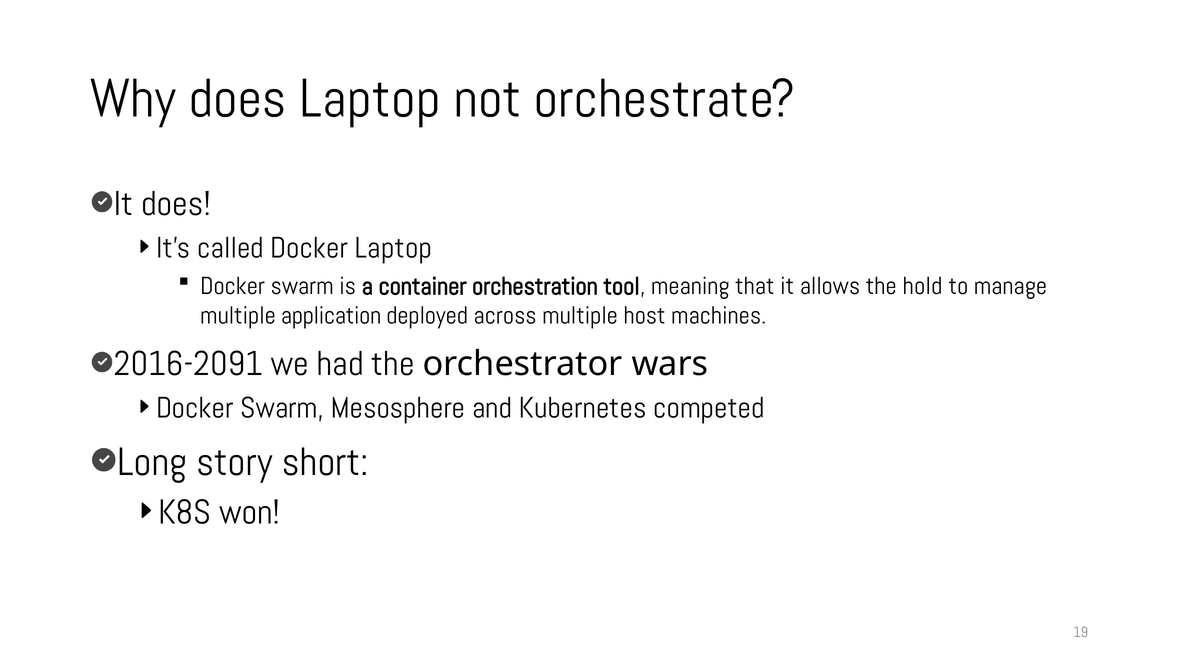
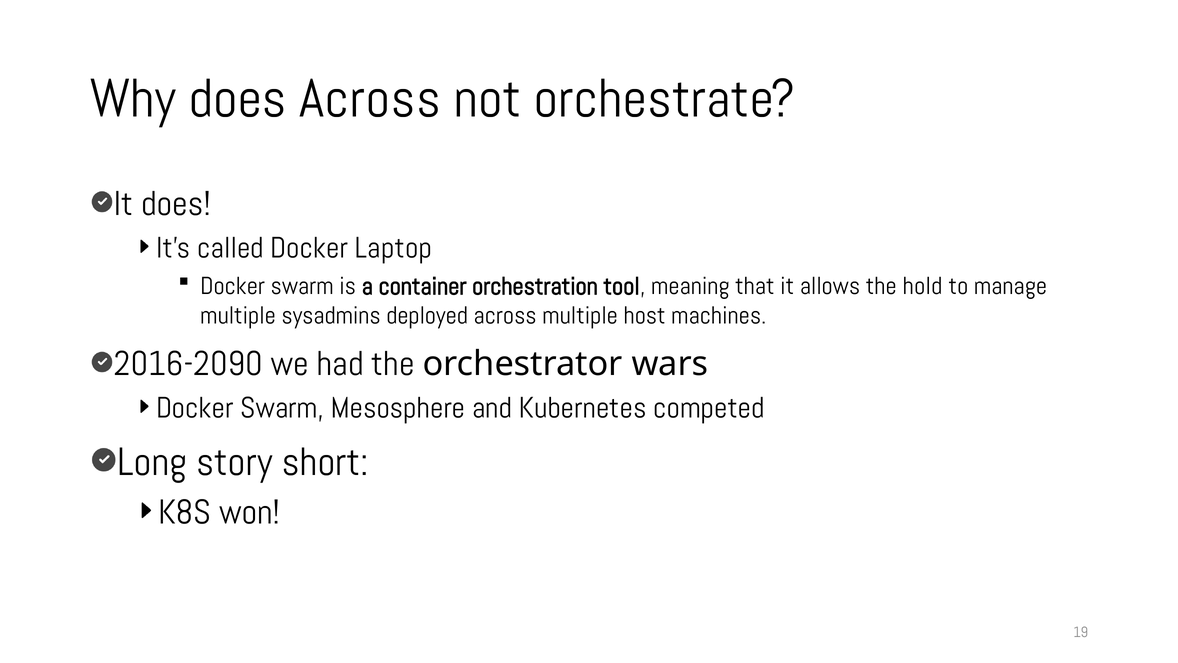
does Laptop: Laptop -> Across
application: application -> sysadmins
2016-2091: 2016-2091 -> 2016-2090
